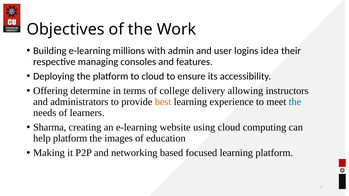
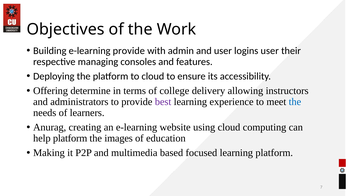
e-learning millions: millions -> provide
logins idea: idea -> user
best colour: orange -> purple
Sharma: Sharma -> Anurag
networking: networking -> multimedia
